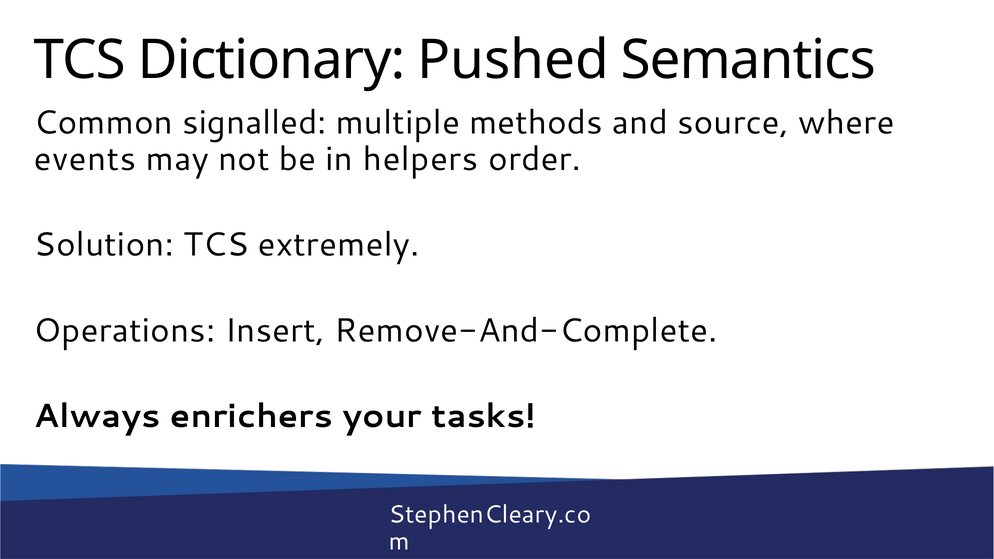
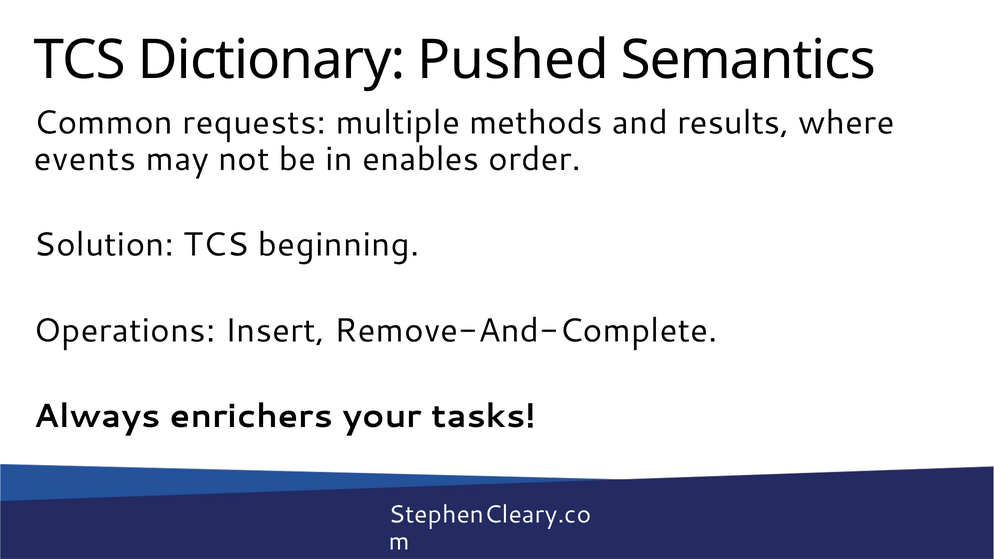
signalled: signalled -> requests
source: source -> results
helpers: helpers -> enables
extremely: extremely -> beginning
